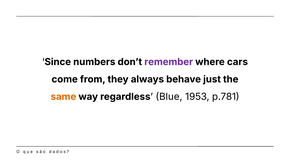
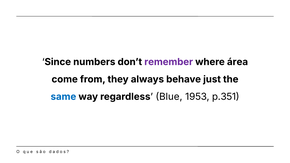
cars: cars -> área
same colour: orange -> blue
p.781: p.781 -> p.351
